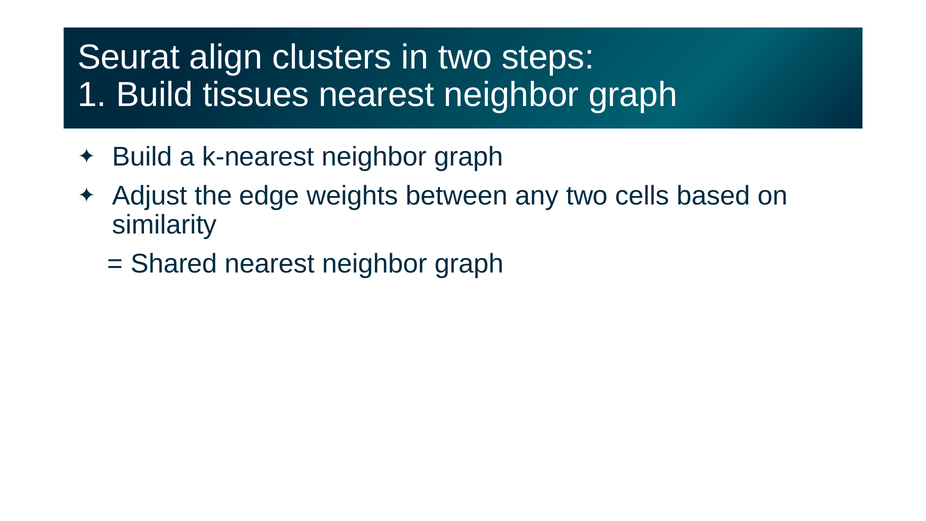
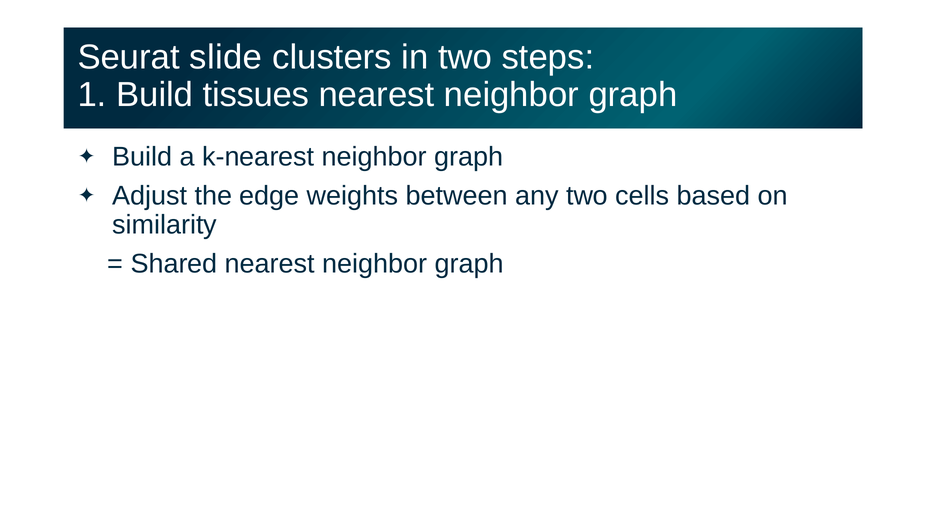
align: align -> slide
